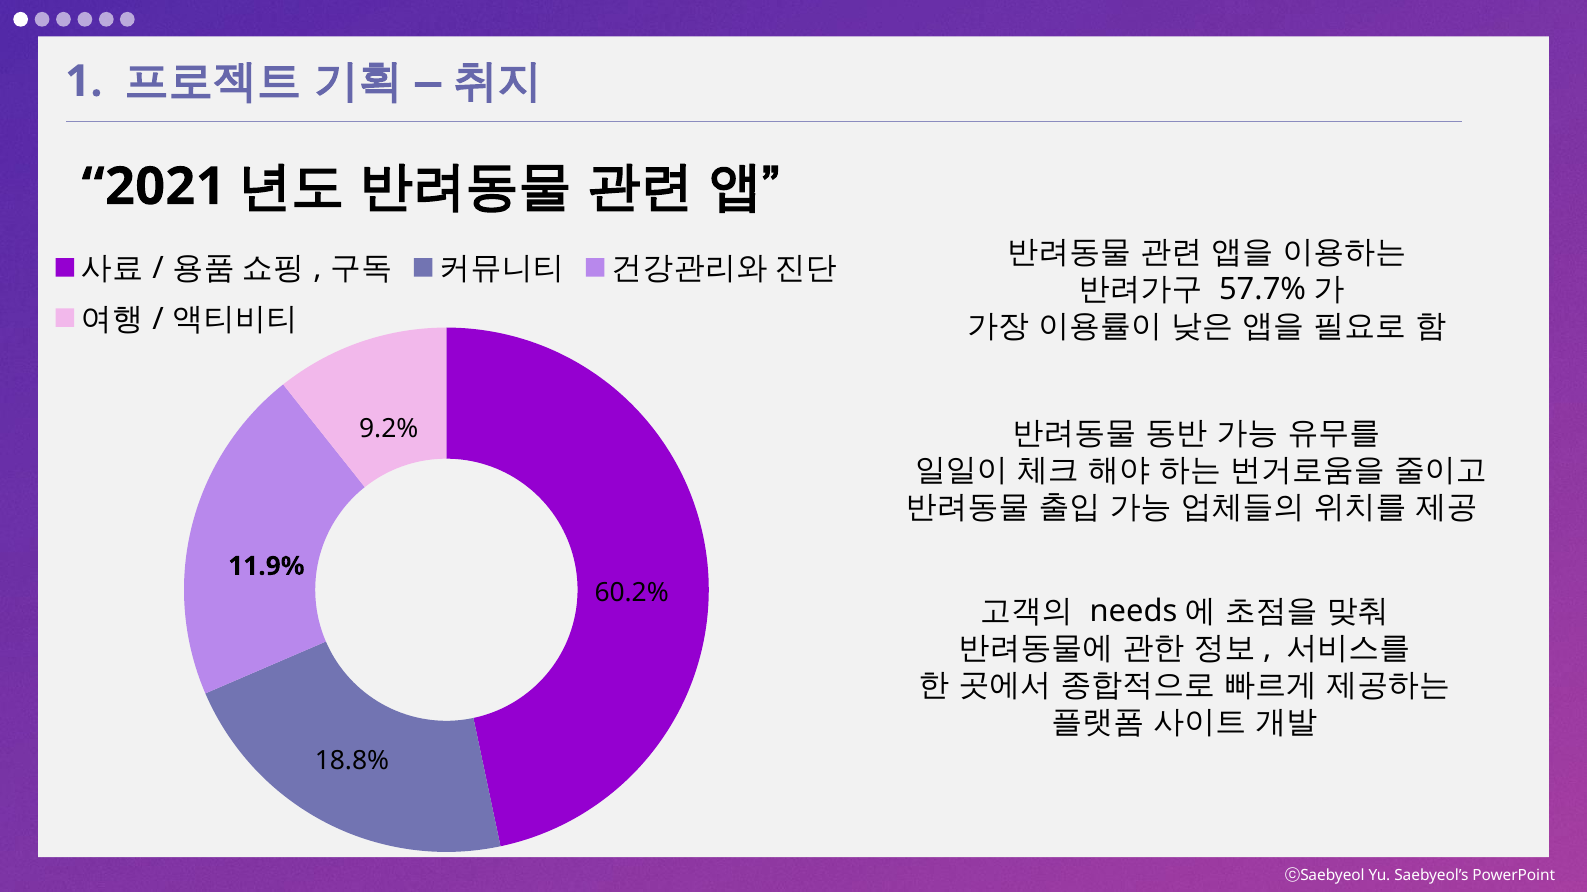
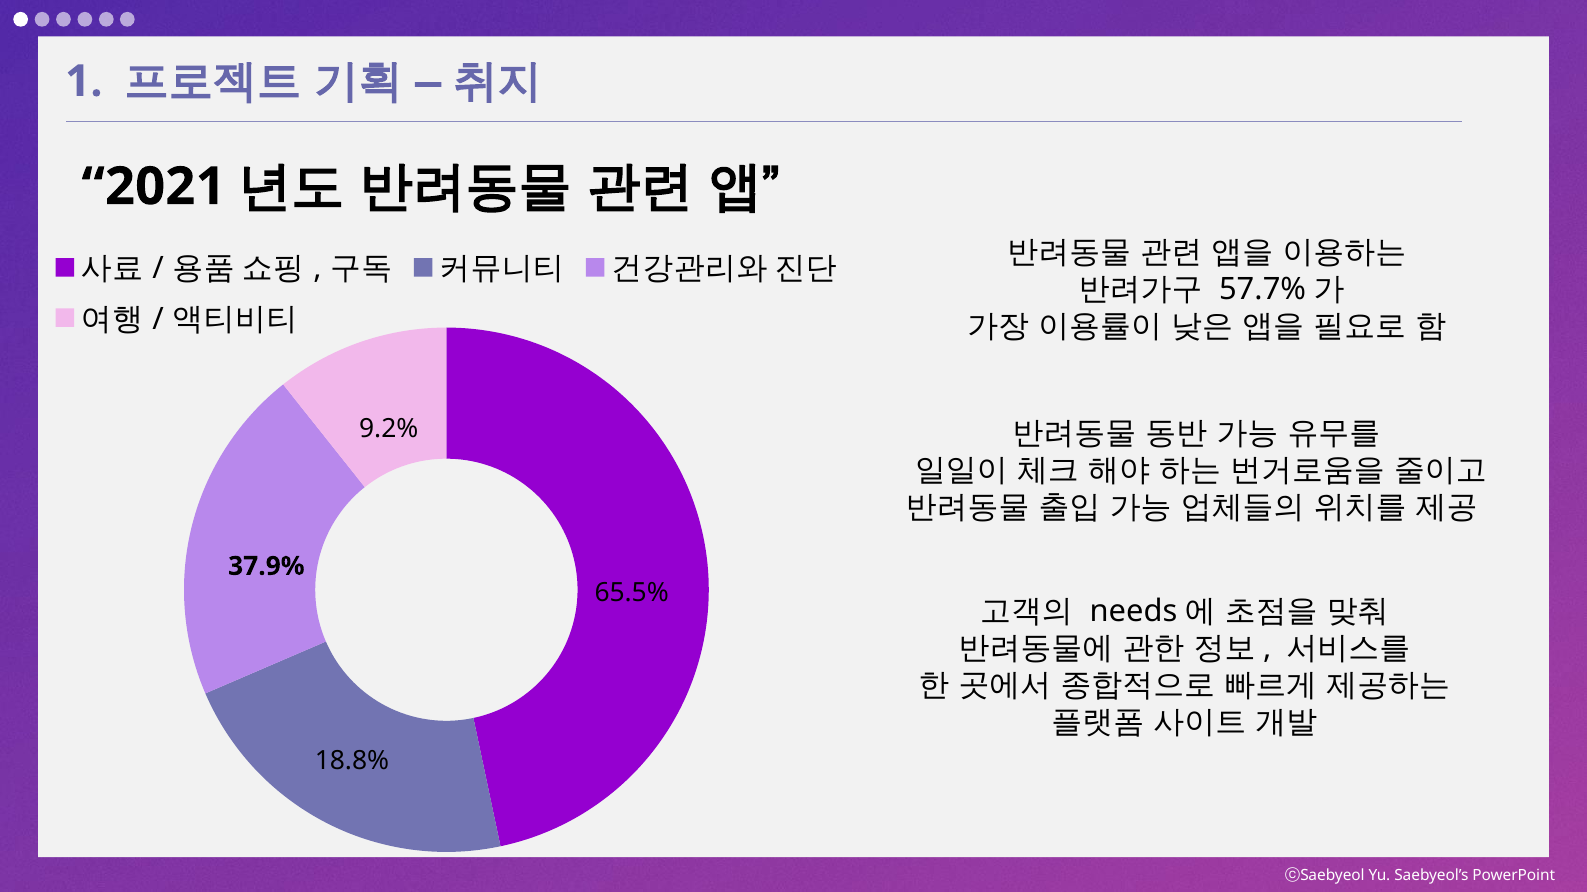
11.9%: 11.9% -> 37.9%
60.2%: 60.2% -> 65.5%
